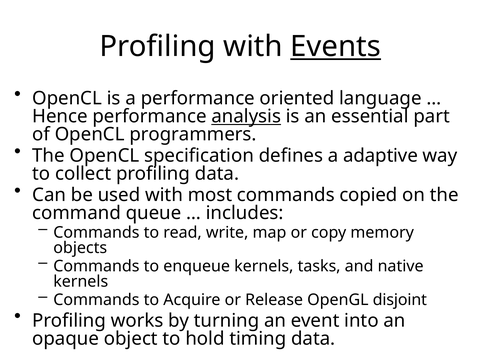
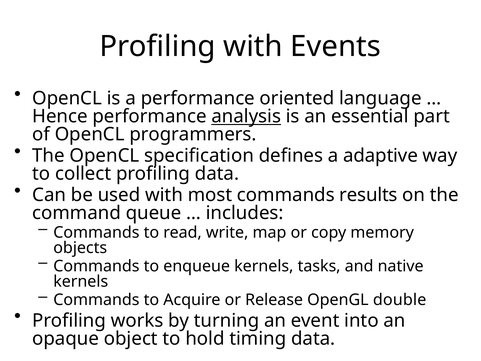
Events underline: present -> none
copied: copied -> results
disjoint: disjoint -> double
